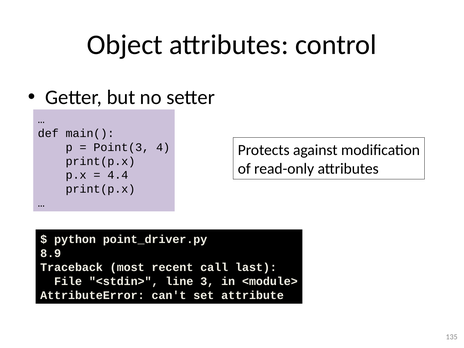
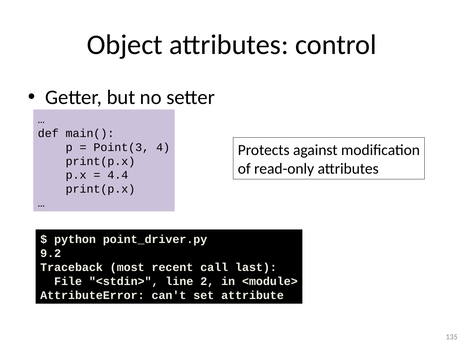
8.9: 8.9 -> 9.2
3: 3 -> 2
